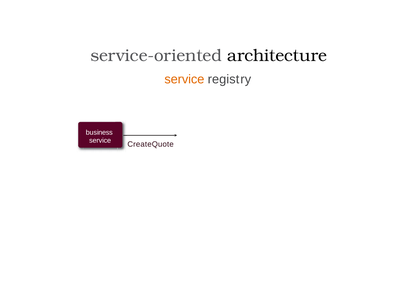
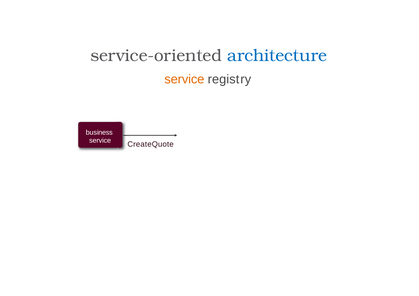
architecture colour: black -> blue
